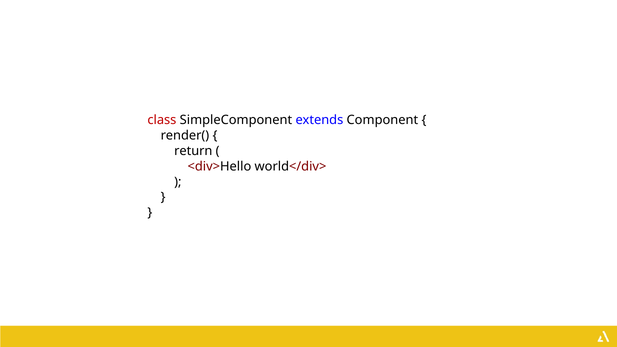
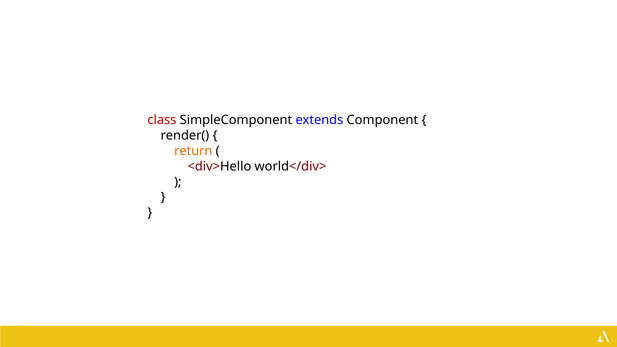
return colour: black -> orange
